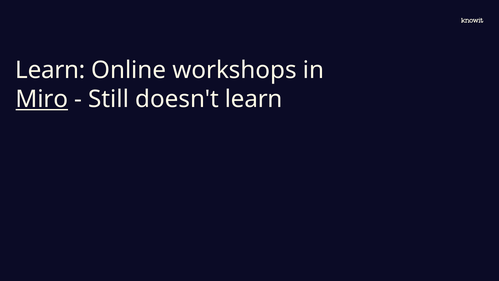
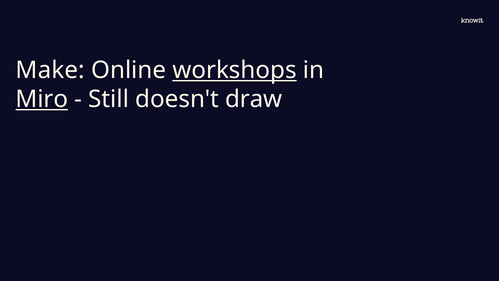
Learn at (50, 70): Learn -> Make
workshops underline: none -> present
doesn't learn: learn -> draw
